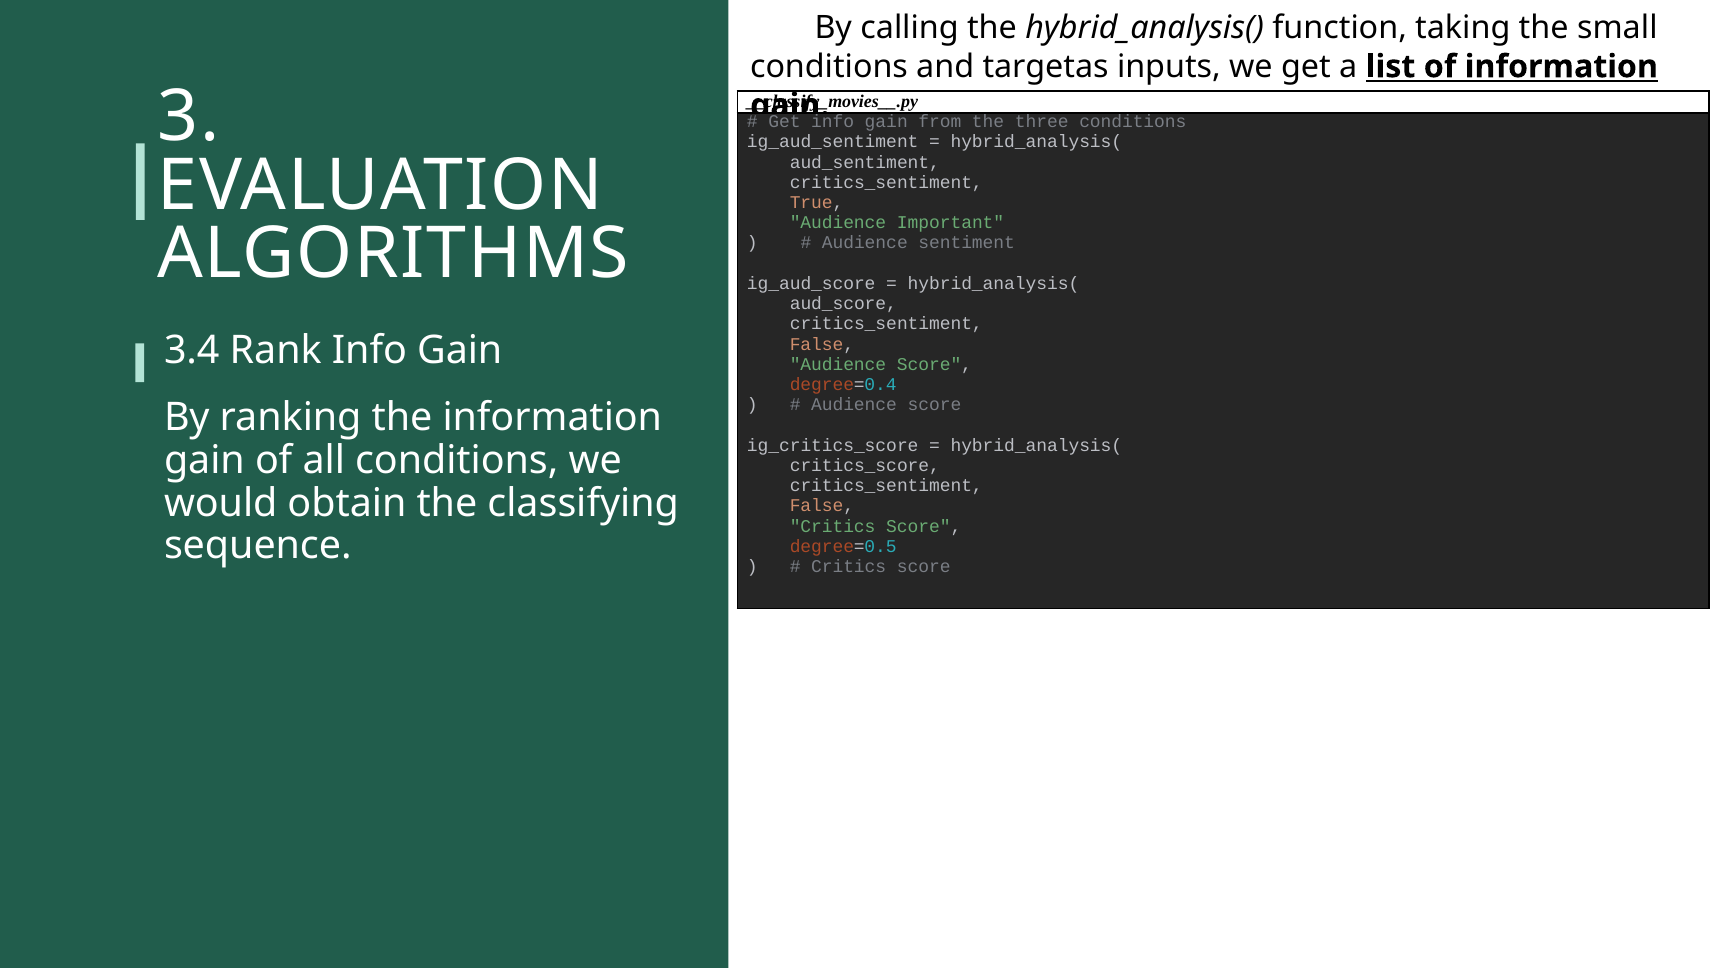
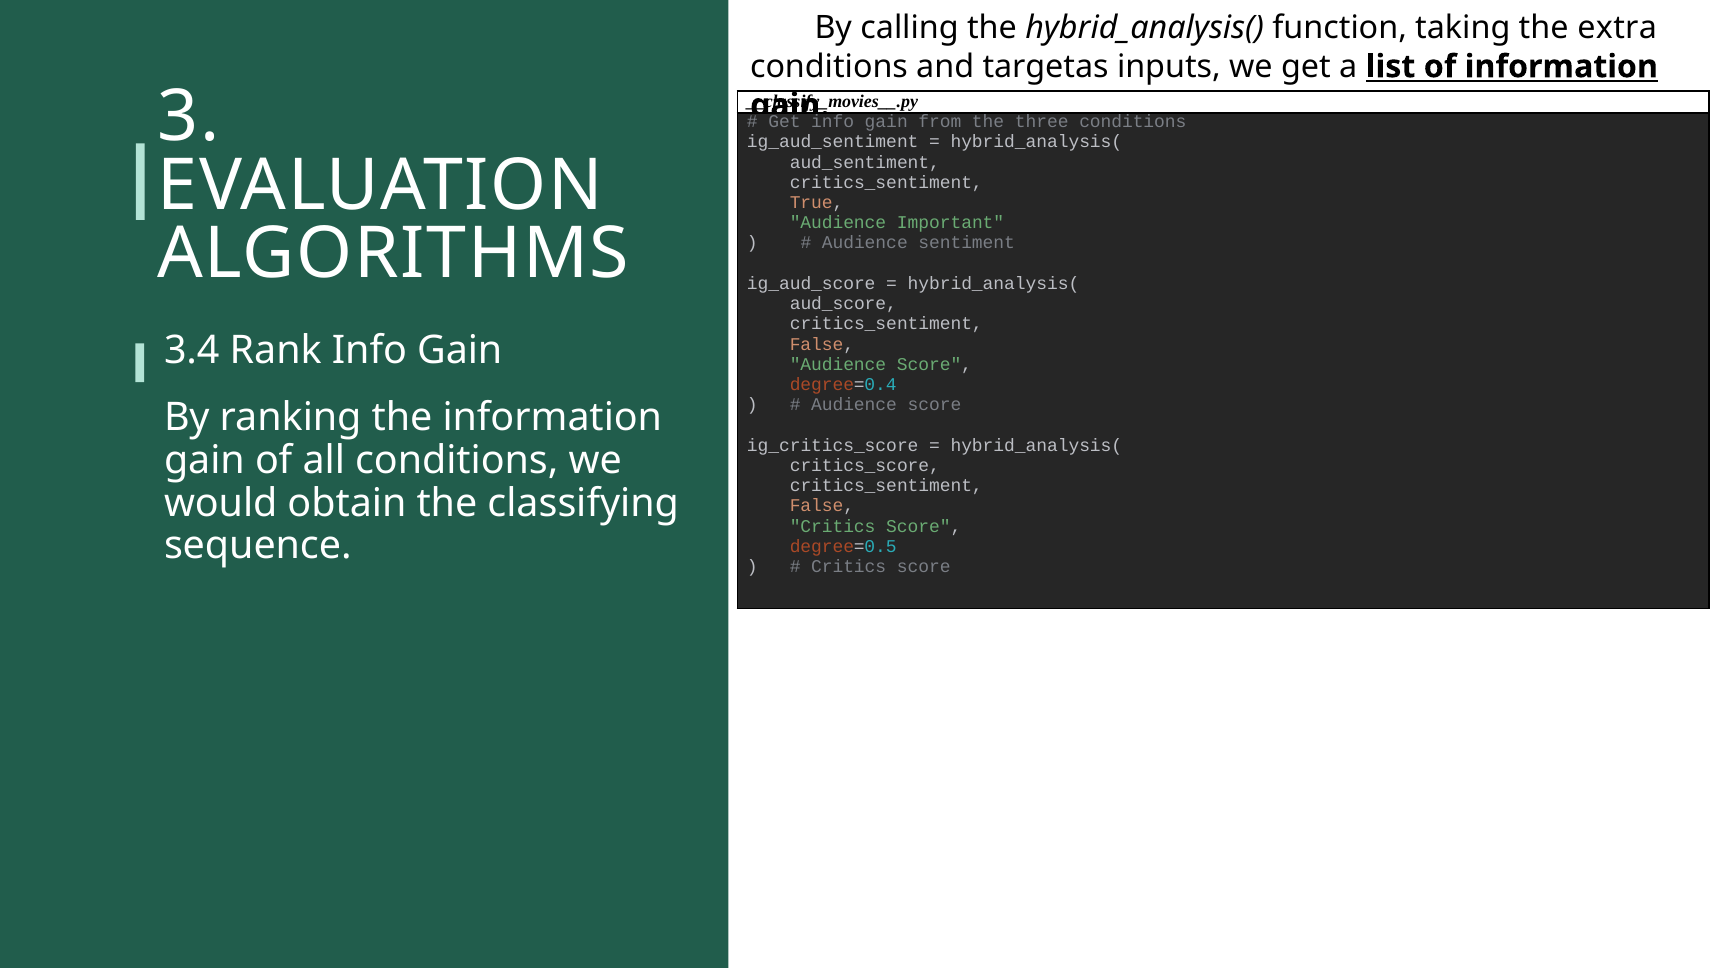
small: small -> extra
